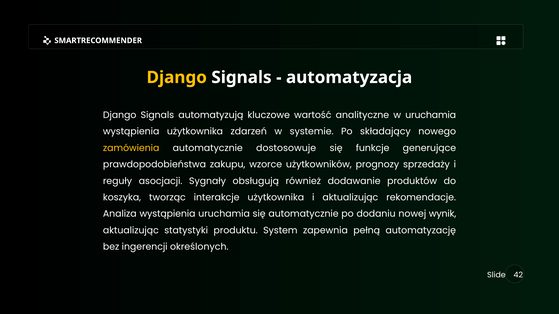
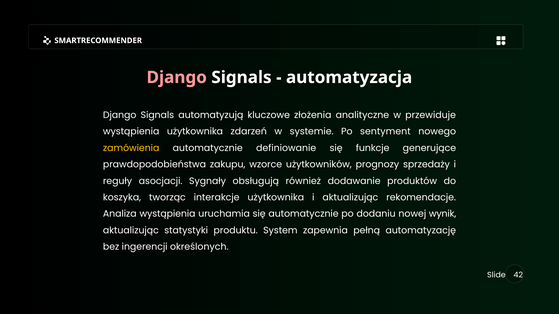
Django at (177, 78) colour: yellow -> pink
wartość: wartość -> złożenia
w uruchamia: uruchamia -> przewiduje
składający: składający -> sentyment
dostosowuje: dostosowuje -> definiowanie
